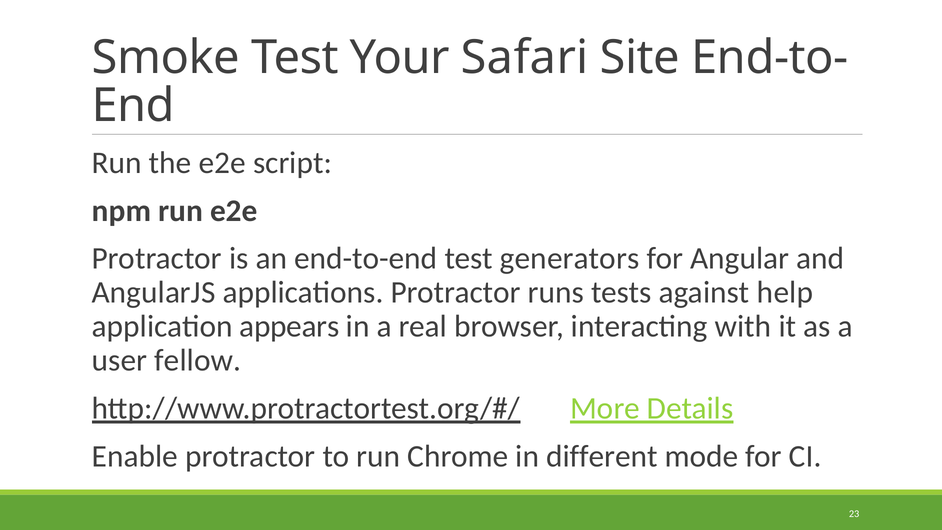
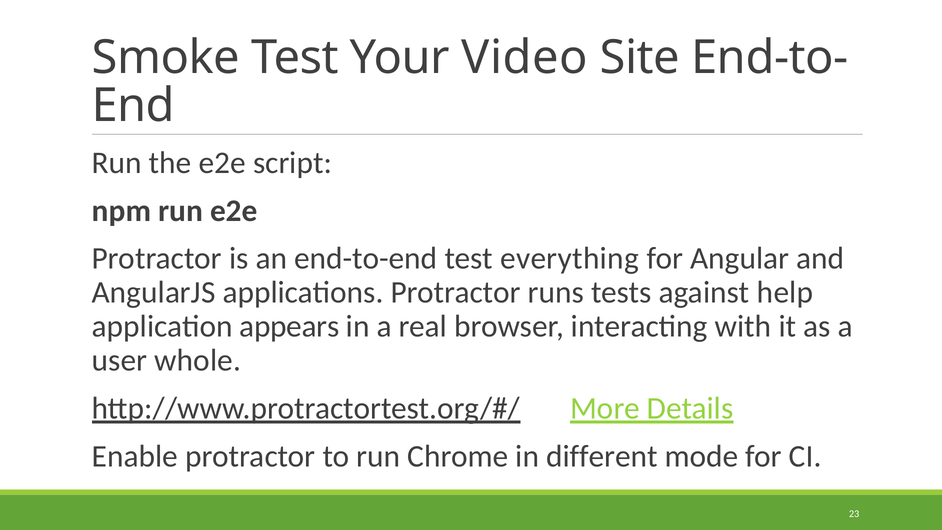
Safari: Safari -> Video
generators: generators -> everything
fellow: fellow -> whole
